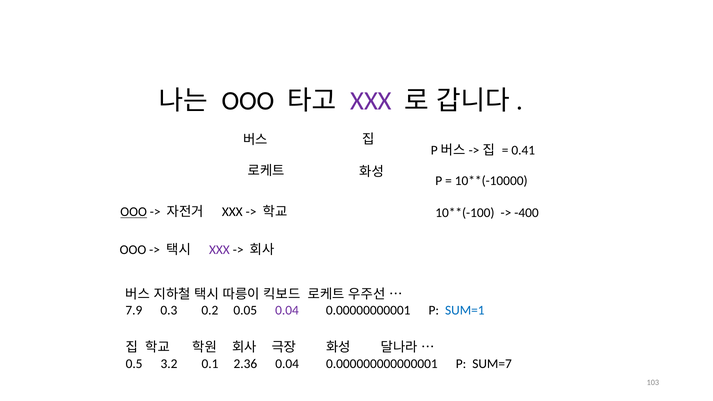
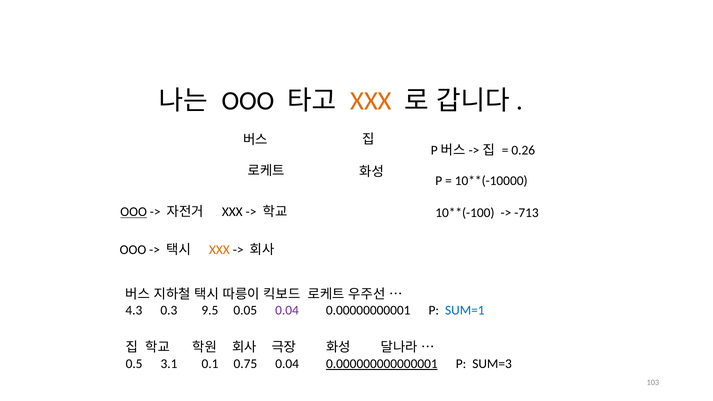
XXX at (371, 101) colour: purple -> orange
0.41: 0.41 -> 0.26
-400: -400 -> -713
XXX at (219, 250) colour: purple -> orange
7.9: 7.9 -> 4.3
0.2: 0.2 -> 9.5
3.2: 3.2 -> 3.1
2.36: 2.36 -> 0.75
0.000000000000001 underline: none -> present
SUM=7: SUM=7 -> SUM=3
